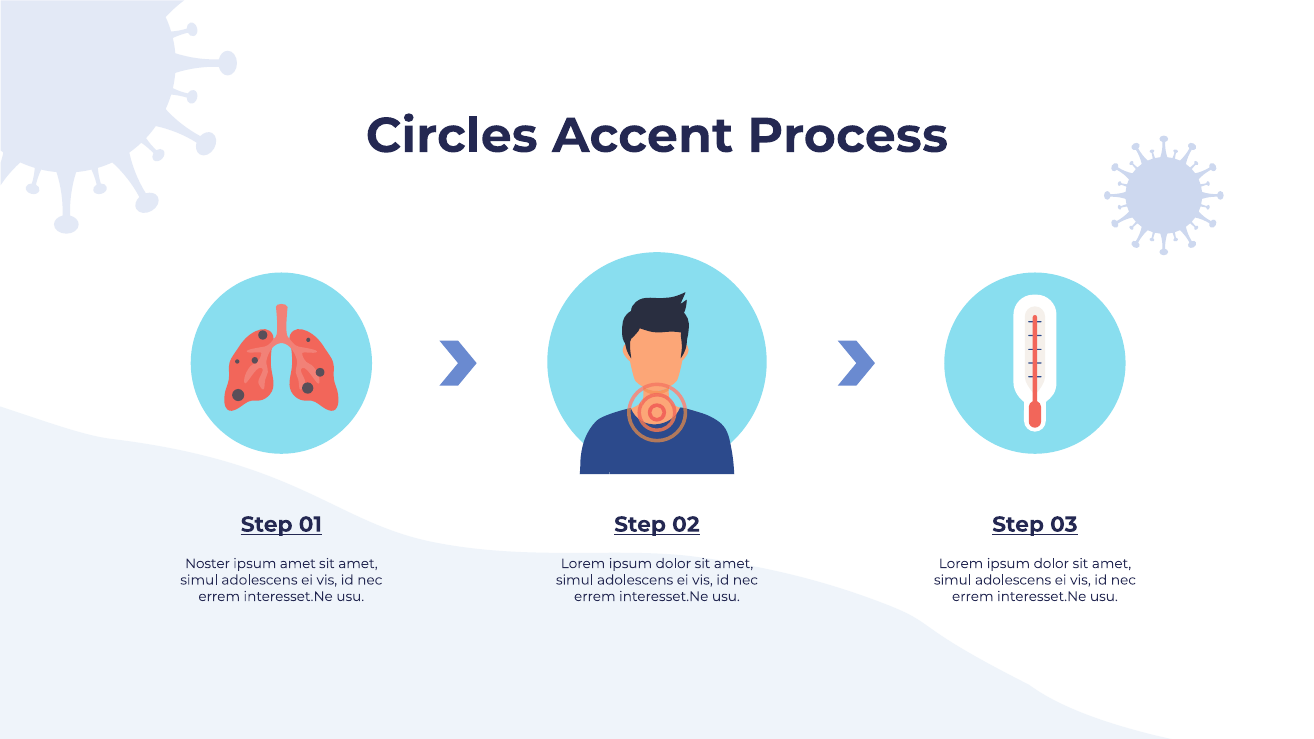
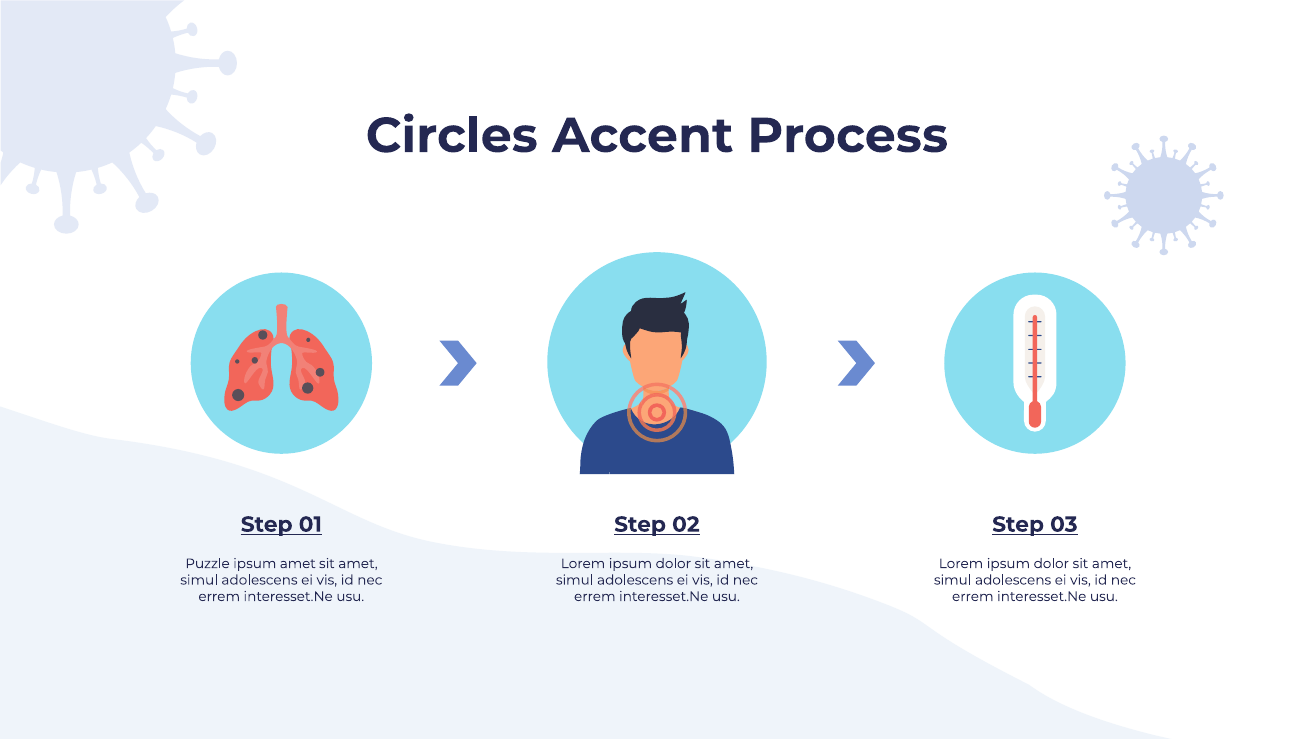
Noster: Noster -> Puzzle
